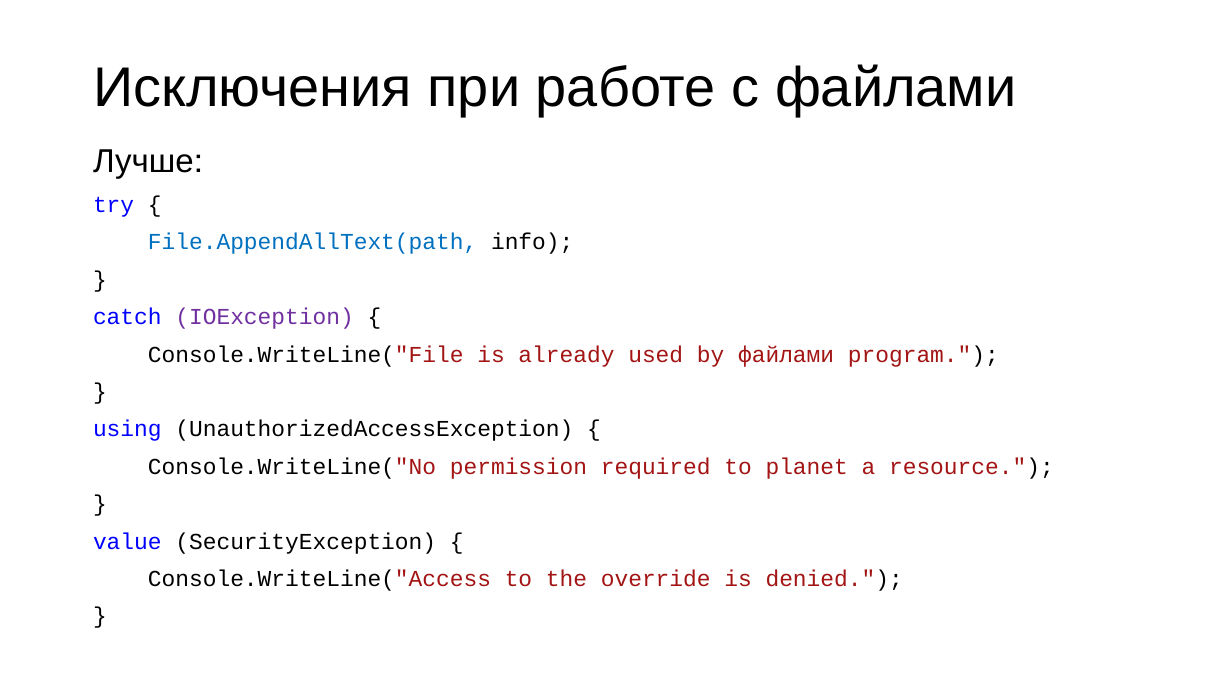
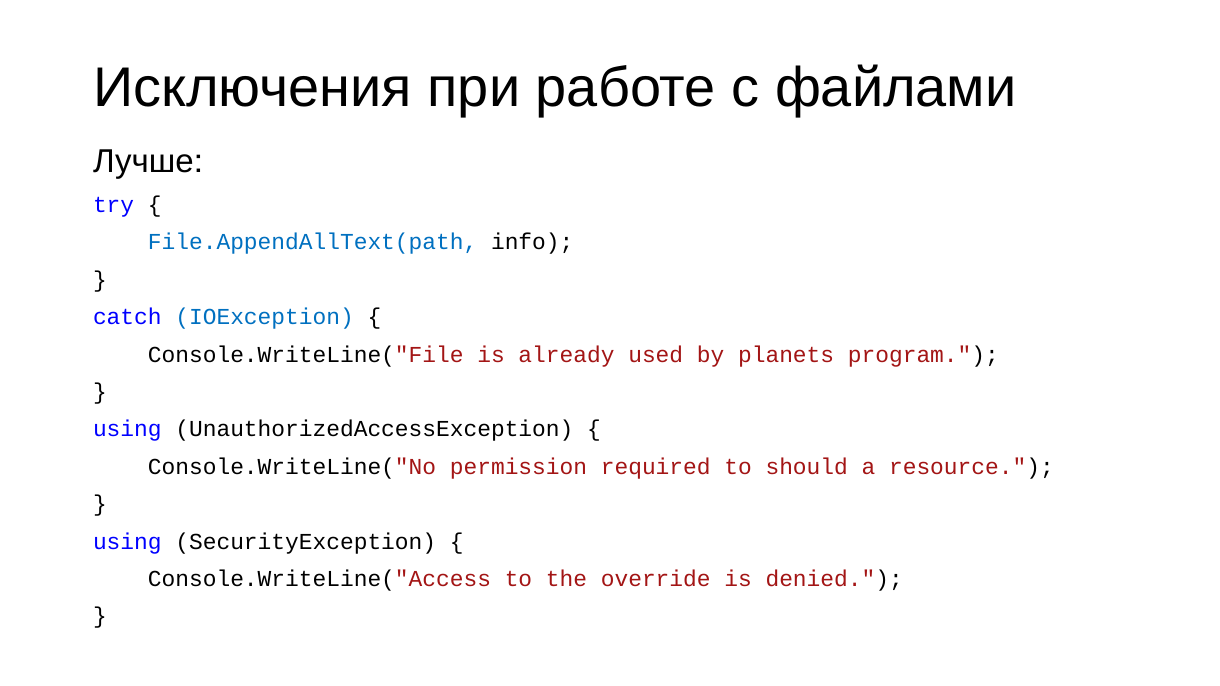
IOException colour: purple -> blue
by файлами: файлами -> planets
planet: planet -> should
value at (127, 542): value -> using
